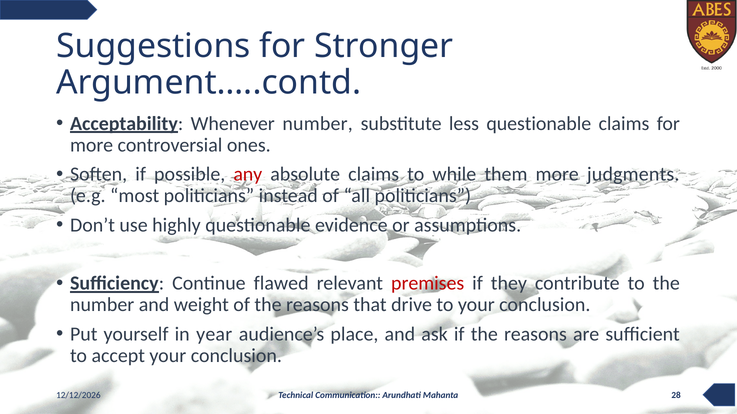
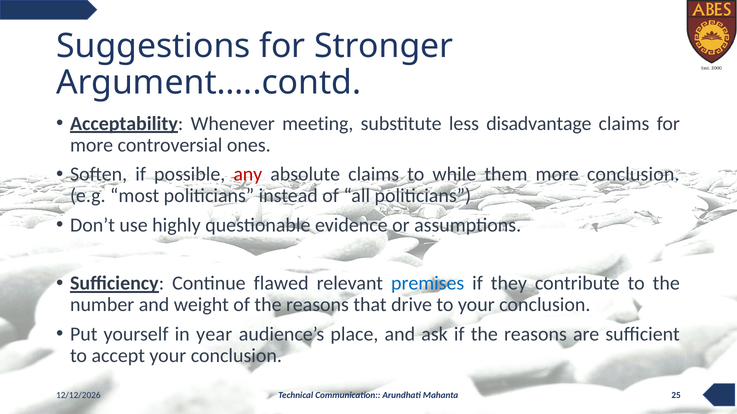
Whenever number: number -> meeting
less questionable: questionable -> disadvantage
more judgments: judgments -> conclusion
premises colour: red -> blue
28: 28 -> 25
